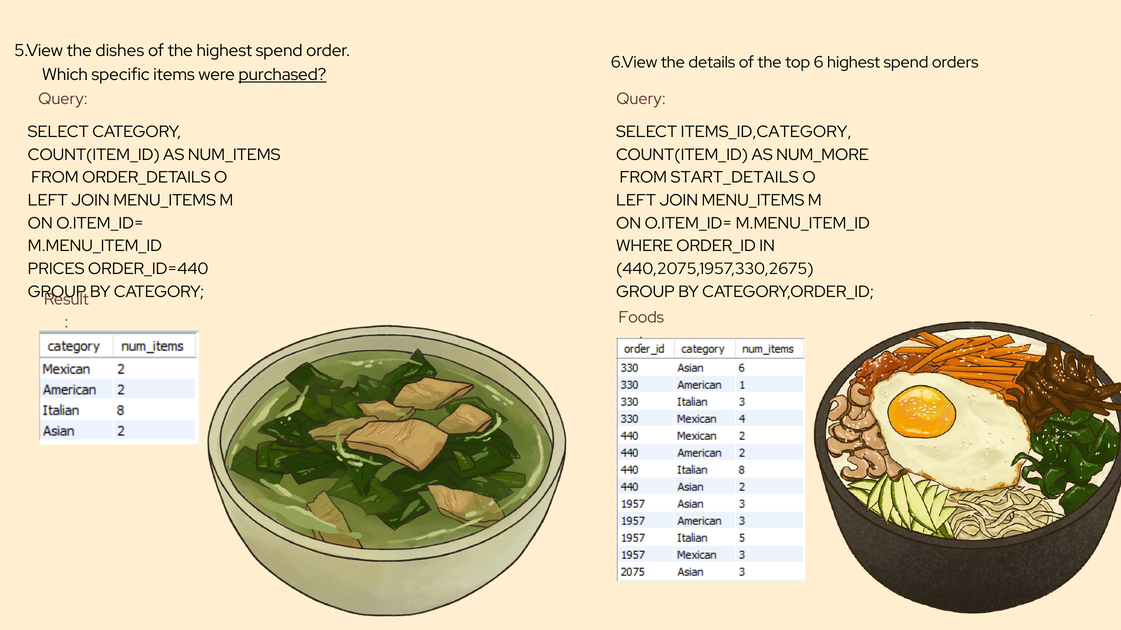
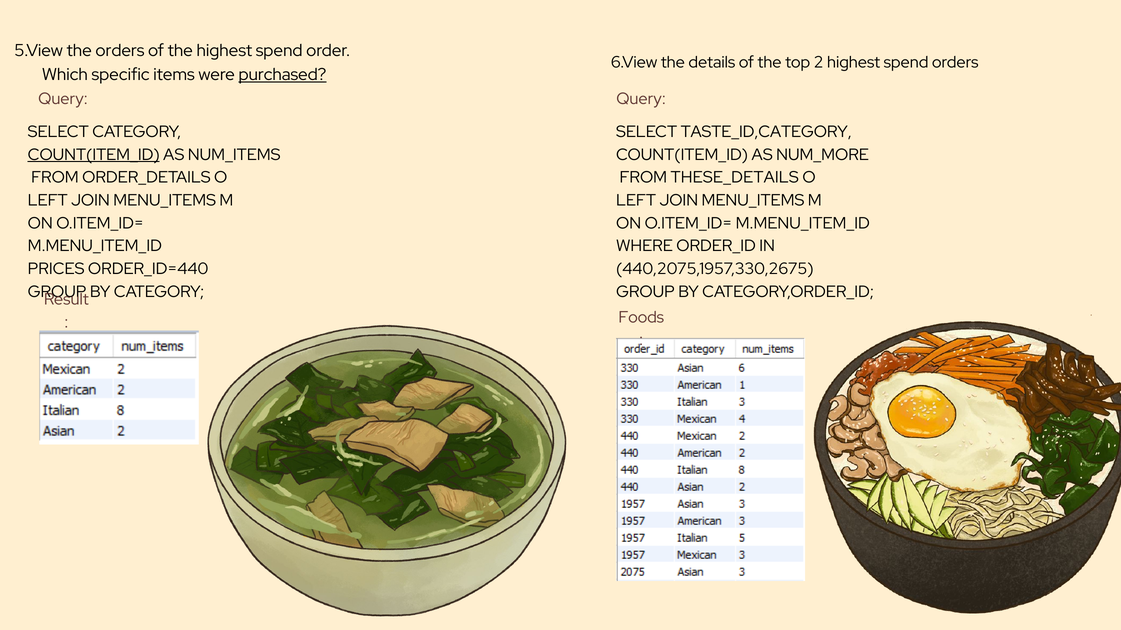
the dishes: dishes -> orders
6: 6 -> 2
ITEMS_ID,CATEGORY: ITEMS_ID,CATEGORY -> TASTE_ID,CATEGORY
COUNT(ITEM_ID at (94, 155) underline: none -> present
START_DETAILS: START_DETAILS -> THESE_DETAILS
